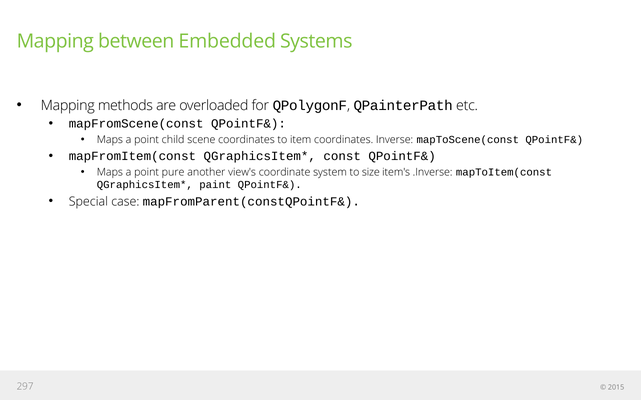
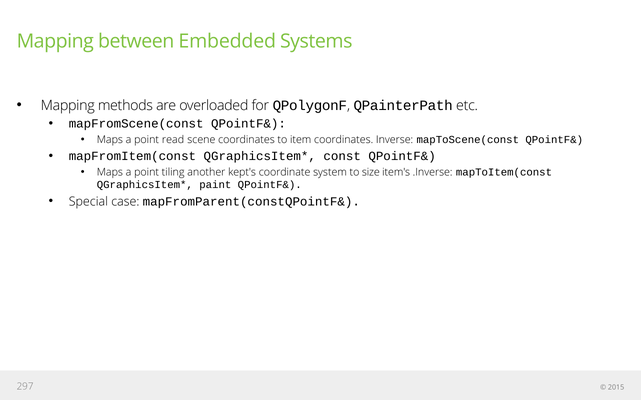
child: child -> read
pure: pure -> tiling
view's: view's -> kept's
